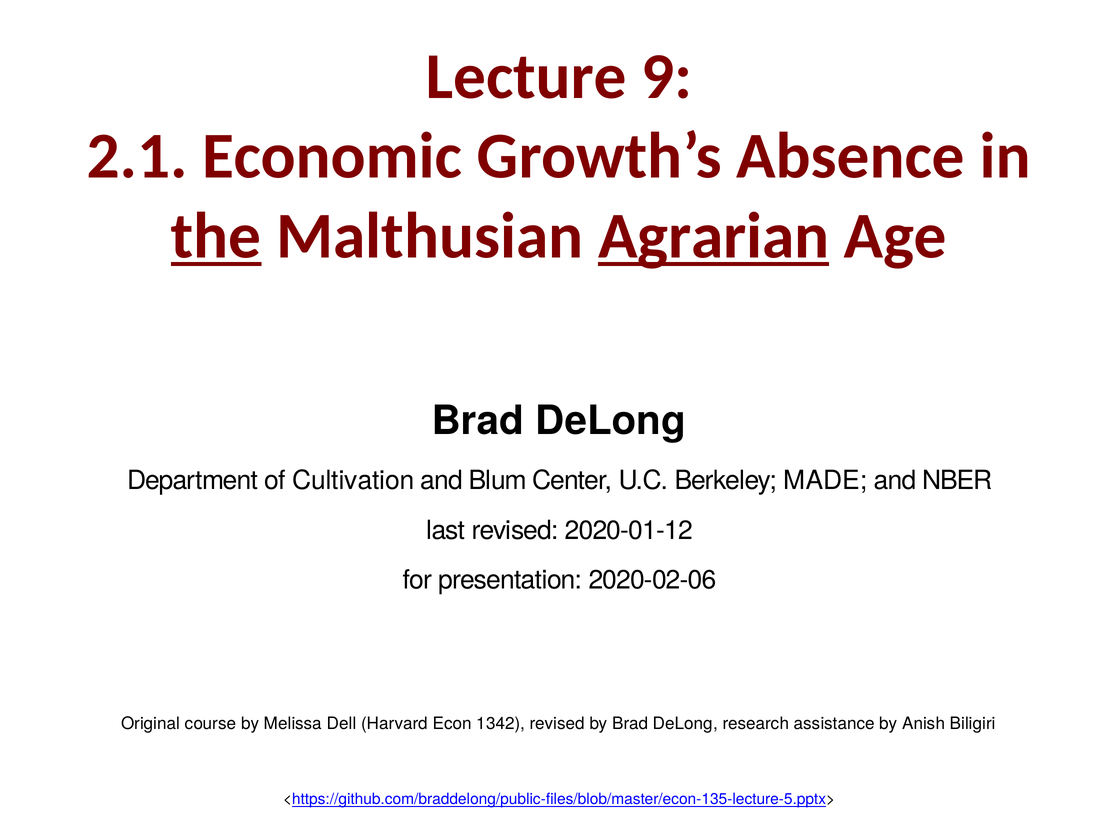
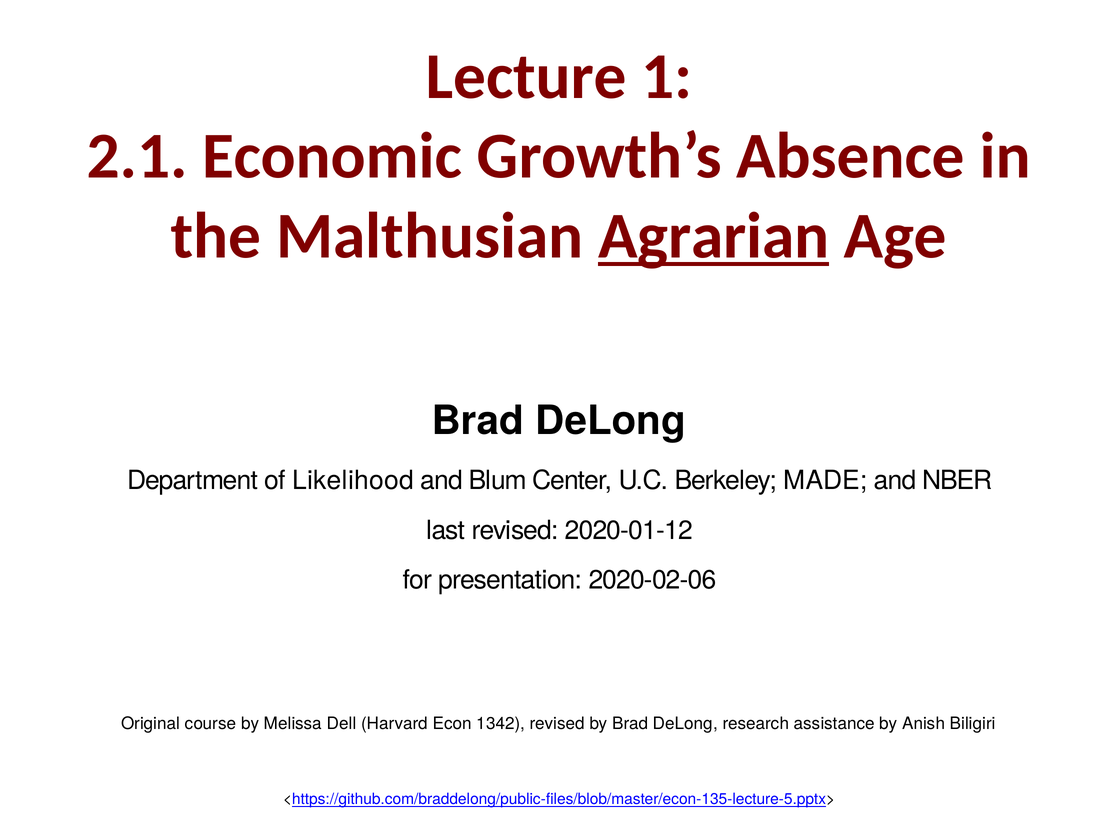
9: 9 -> 1
the underline: present -> none
Cultivation: Cultivation -> Likelihood
